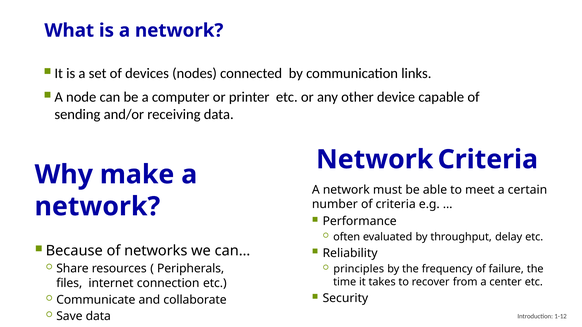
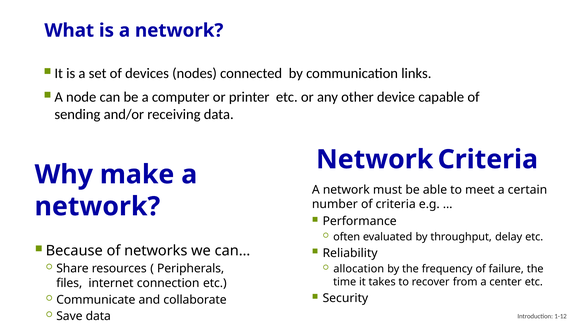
principles: principles -> allocation
